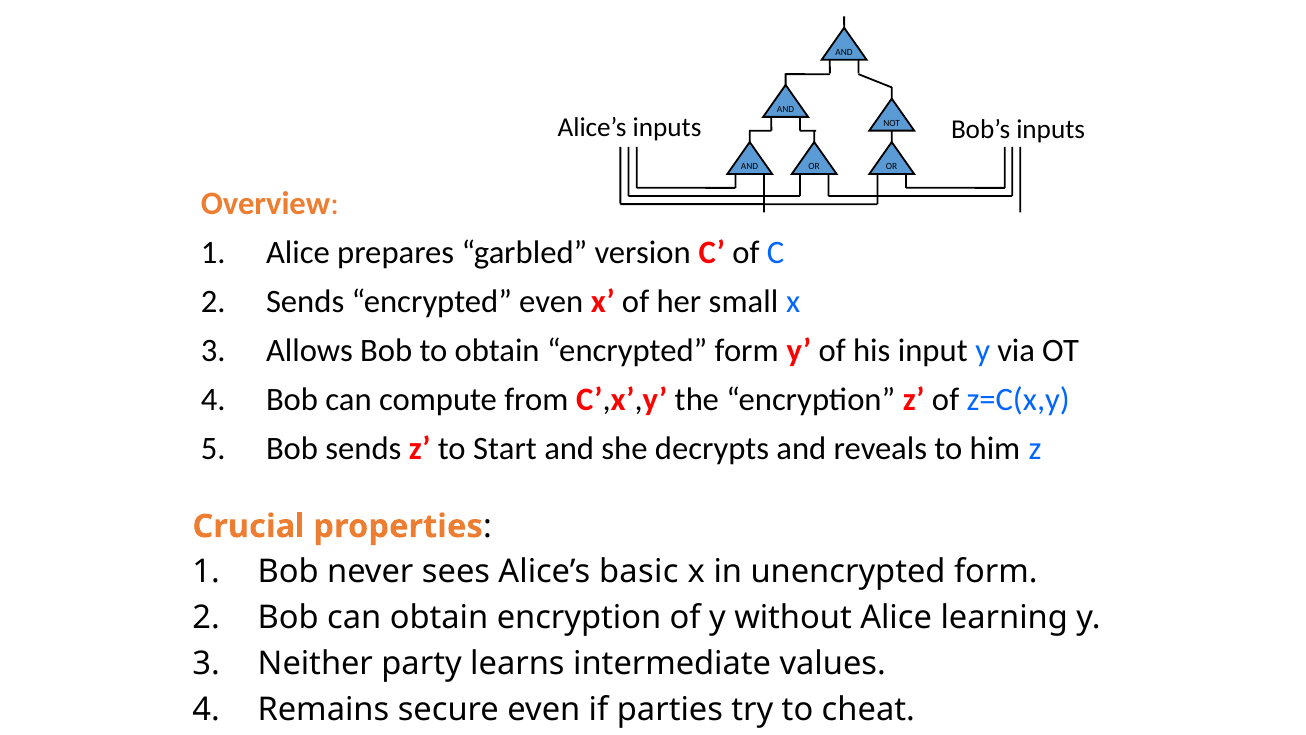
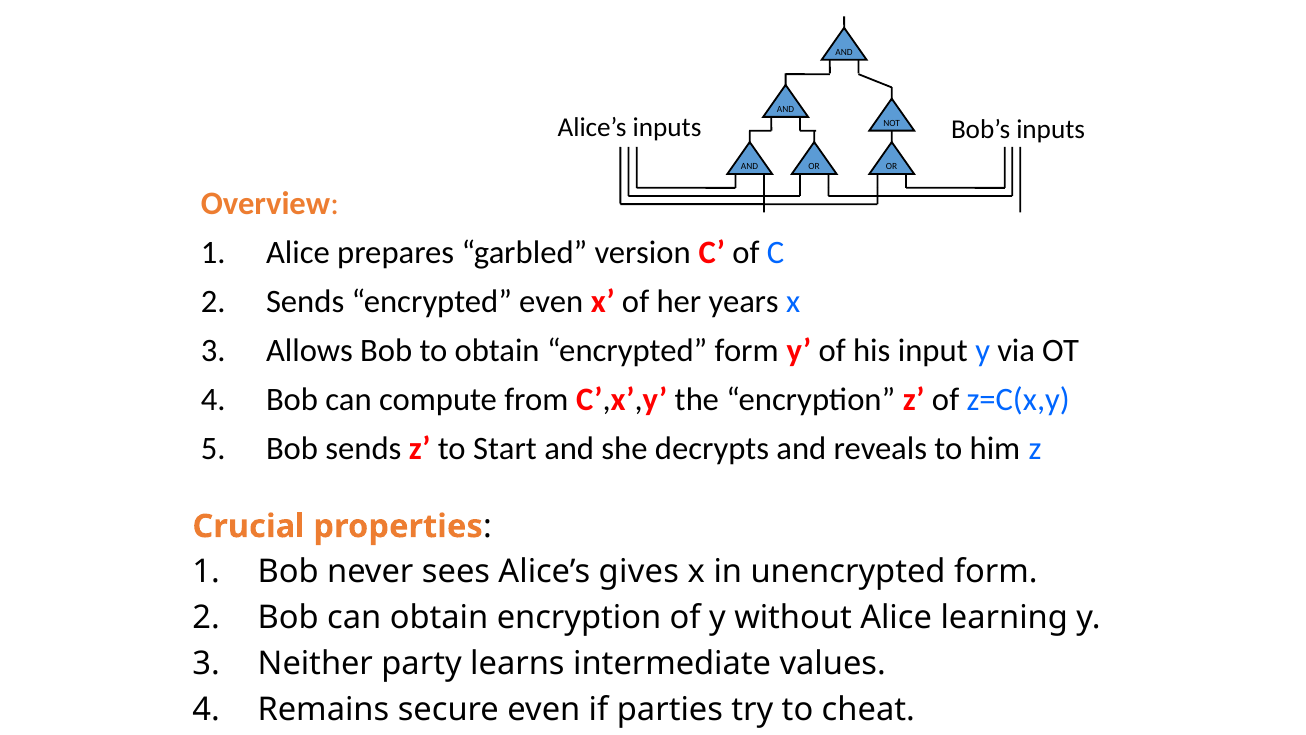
small: small -> years
basic: basic -> gives
